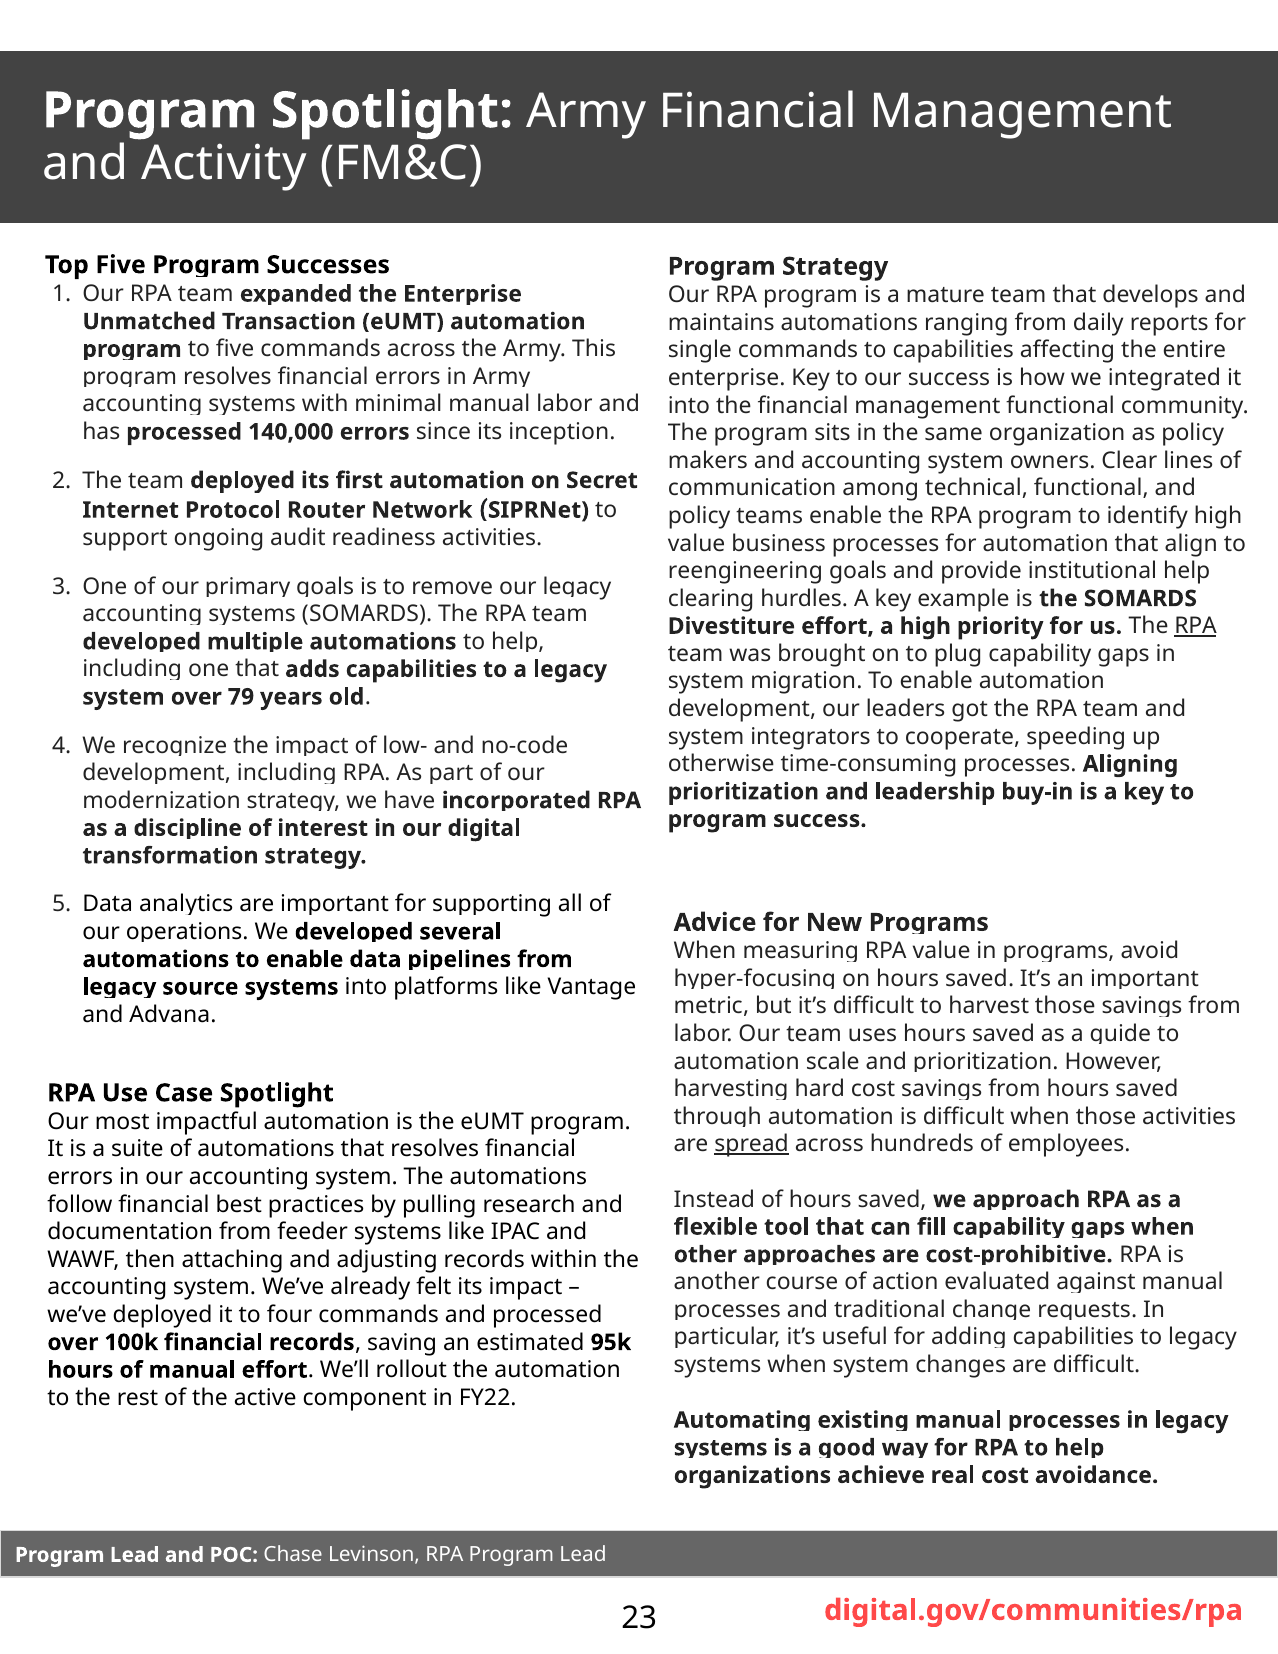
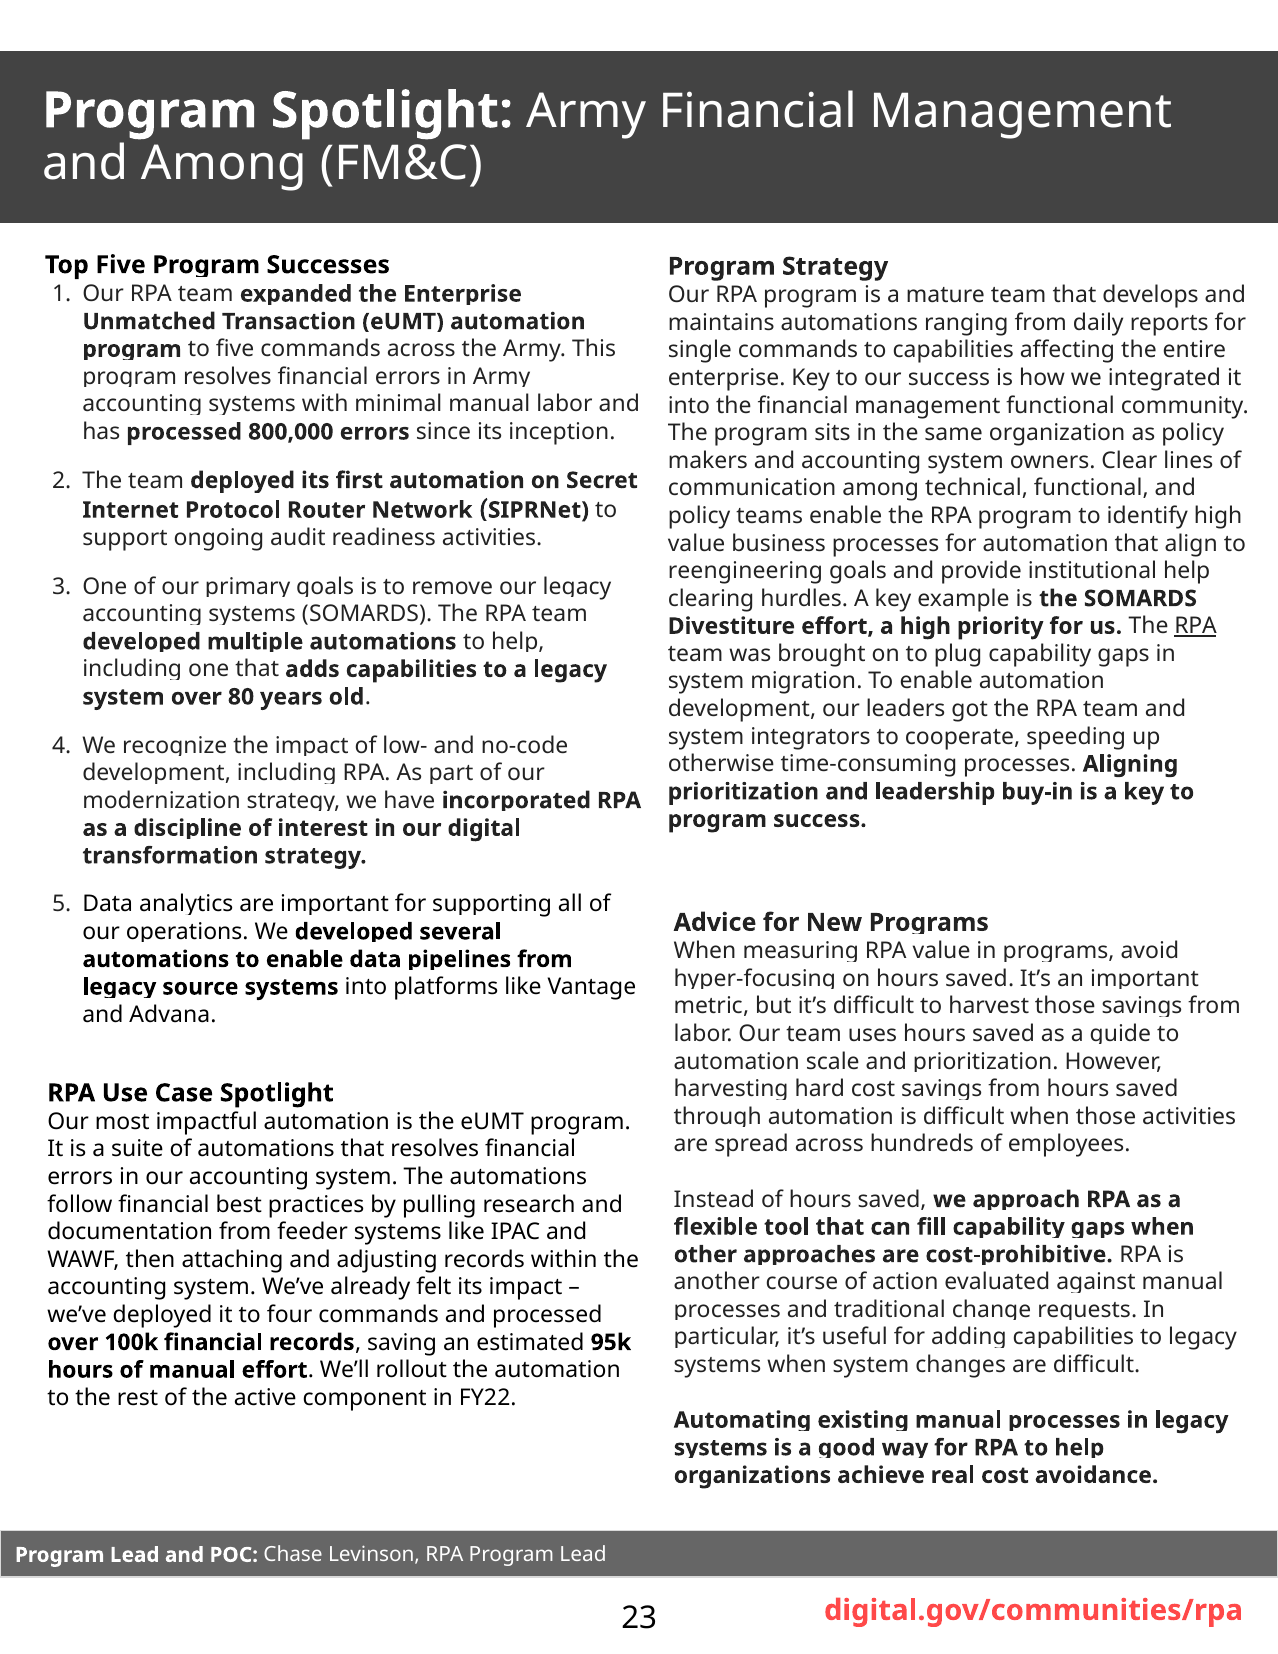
and Activity: Activity -> Among
140,000: 140,000 -> 800,000
79: 79 -> 80
spread underline: present -> none
